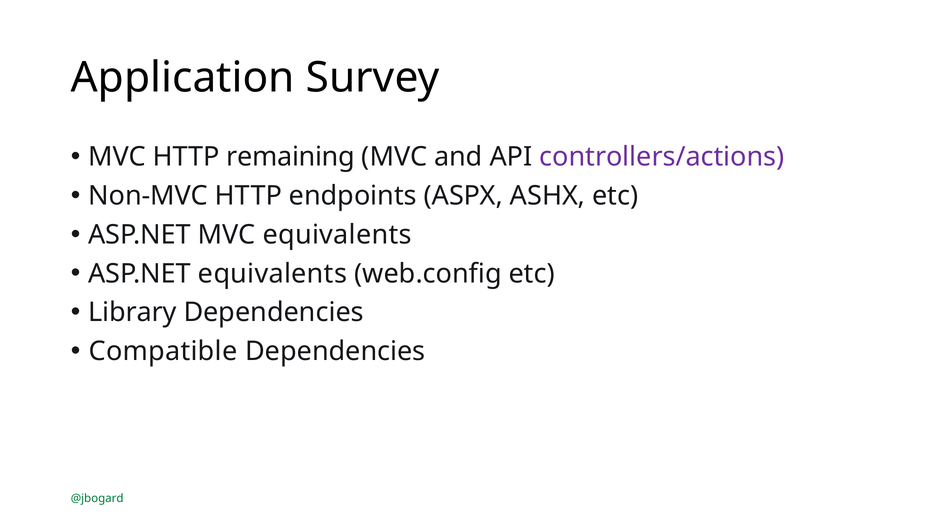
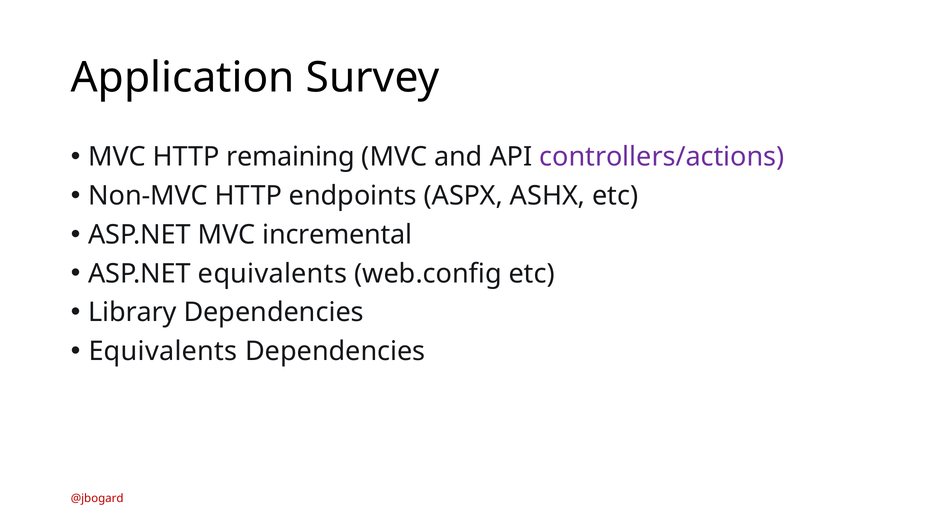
MVC equivalents: equivalents -> incremental
Compatible at (163, 351): Compatible -> Equivalents
@jbogard colour: green -> red
